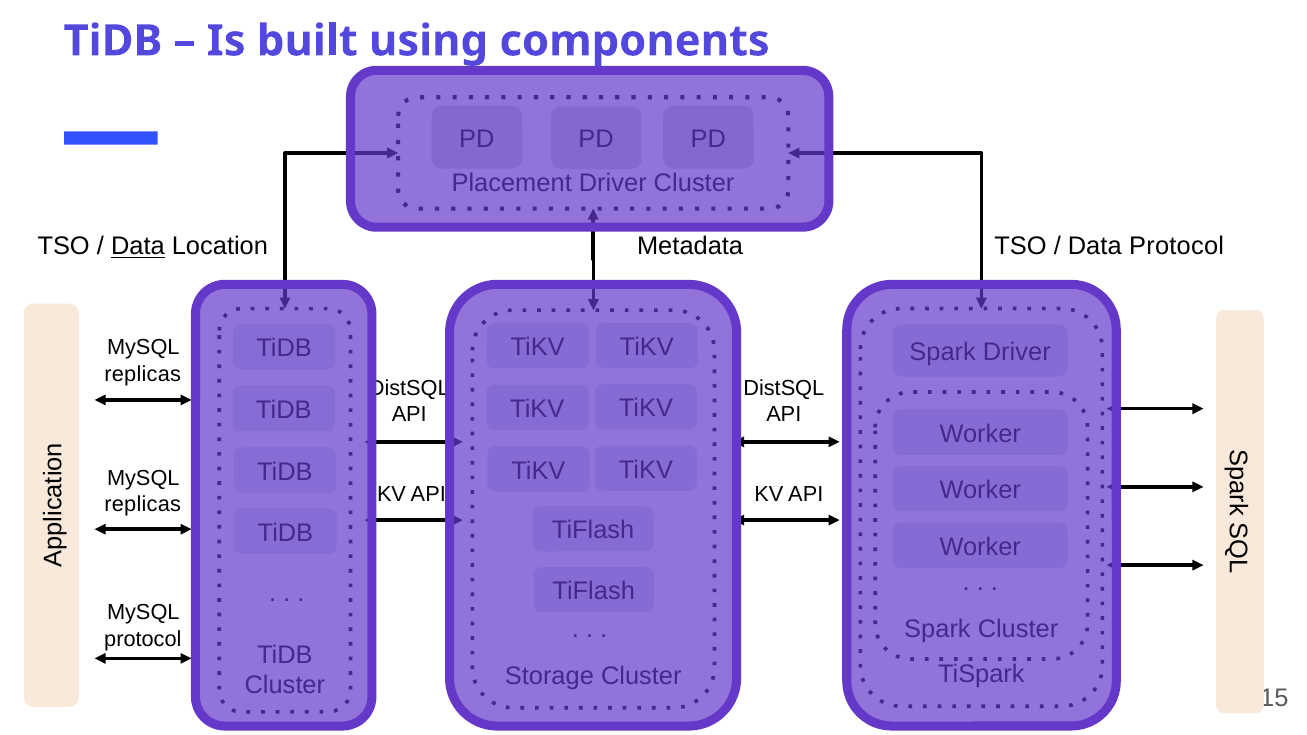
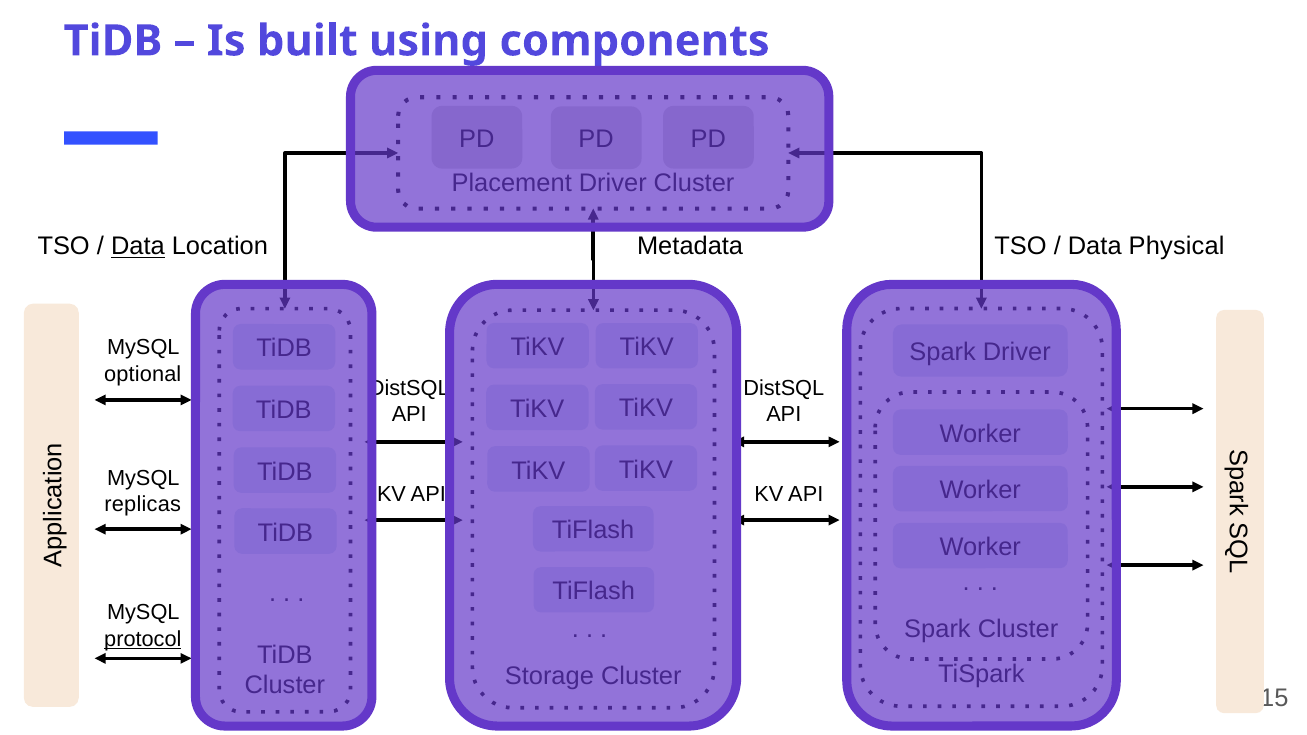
Data Protocol: Protocol -> Physical
replicas at (143, 374): replicas -> optional
protocol at (143, 639) underline: none -> present
